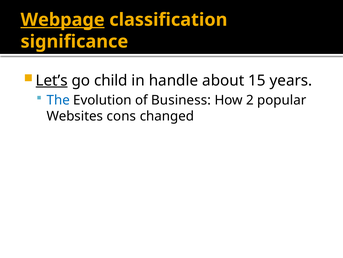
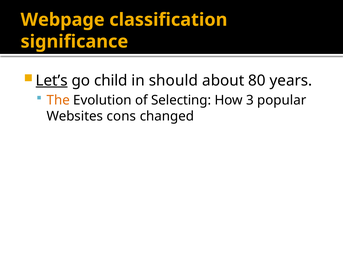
Webpage underline: present -> none
handle: handle -> should
15: 15 -> 80
The colour: blue -> orange
Business: Business -> Selecting
2: 2 -> 3
